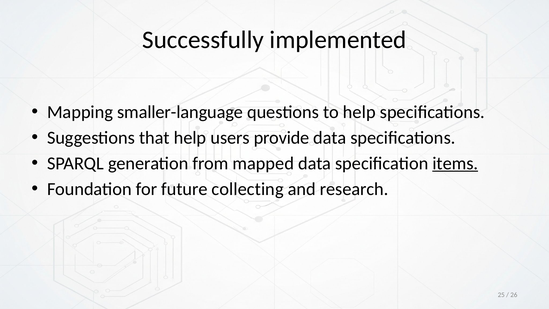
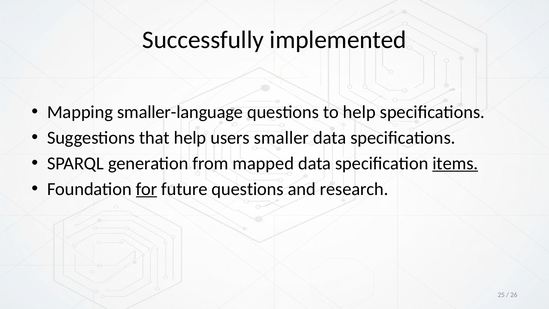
provide: provide -> smaller
for underline: none -> present
future collecting: collecting -> questions
